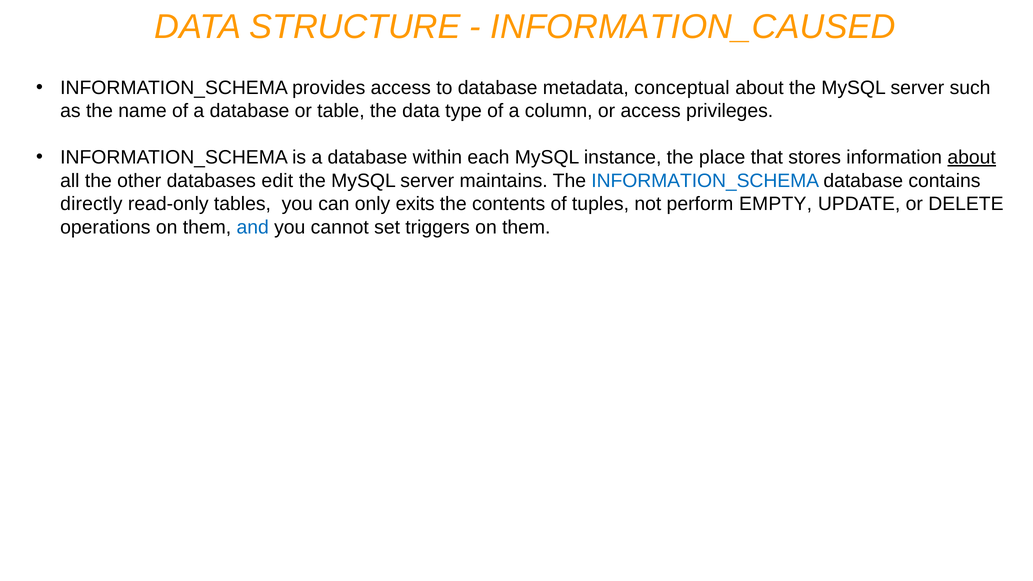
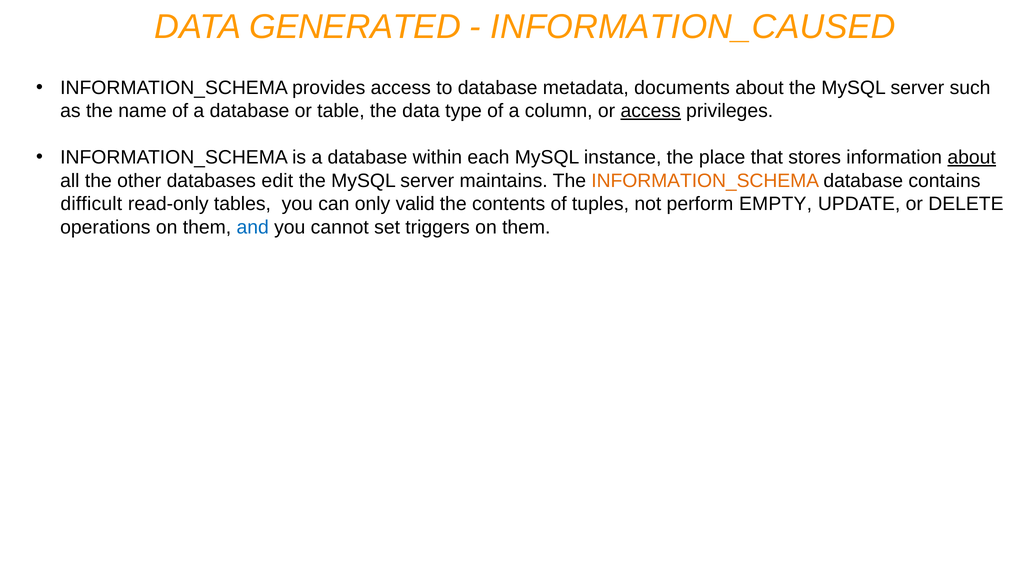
STRUCTURE: STRUCTURE -> GENERATED
conceptual: conceptual -> documents
access at (651, 111) underline: none -> present
INFORMATION_SCHEMA at (705, 181) colour: blue -> orange
directly: directly -> difficult
exits: exits -> valid
